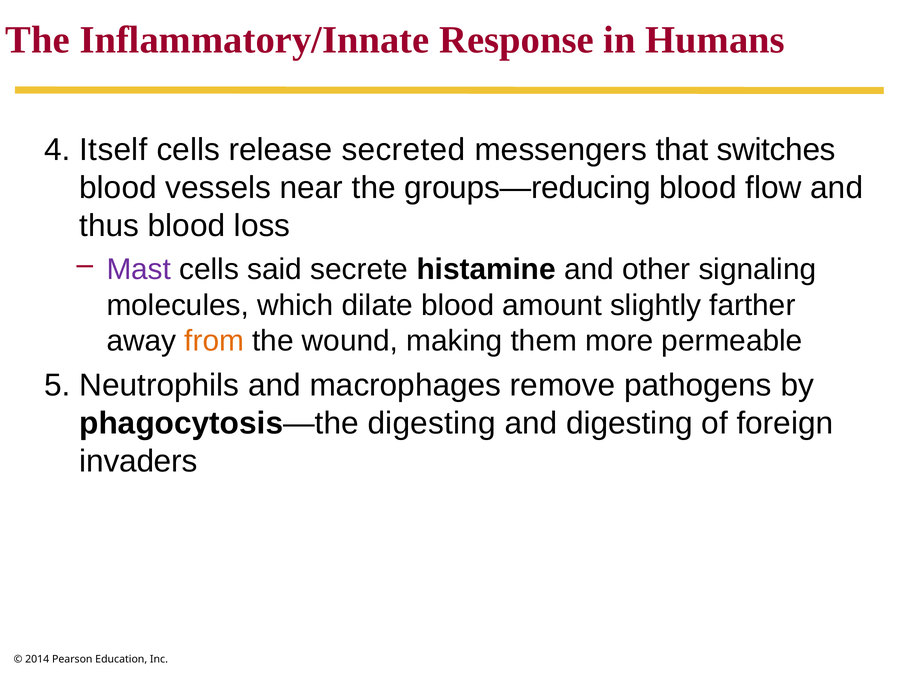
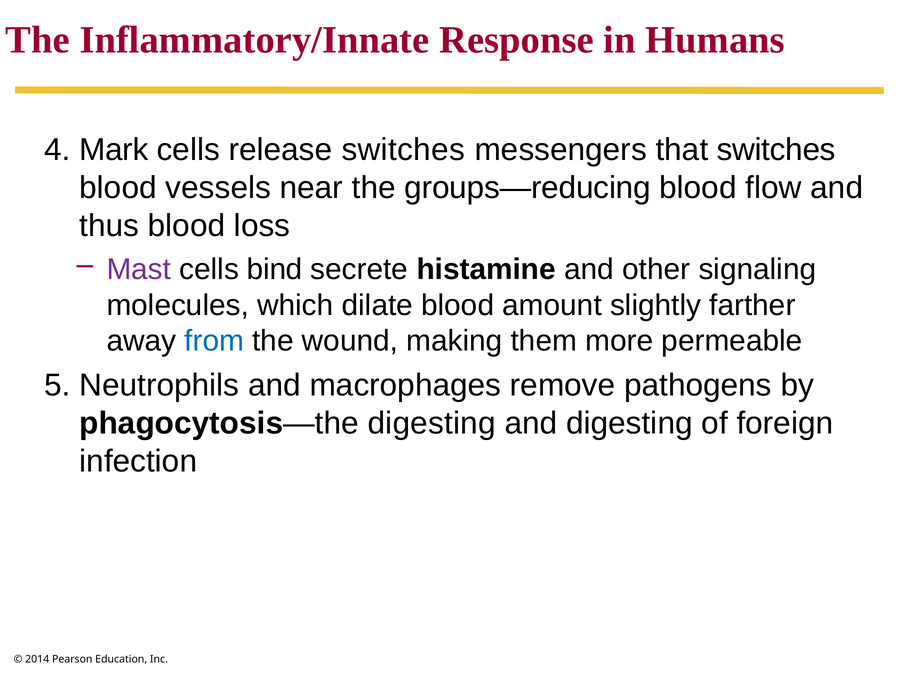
Itself: Itself -> Mark
release secreted: secreted -> switches
said: said -> bind
from colour: orange -> blue
invaders: invaders -> infection
